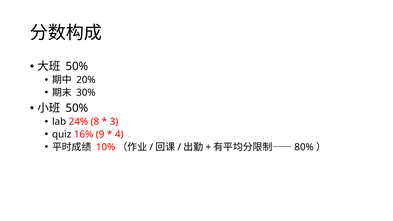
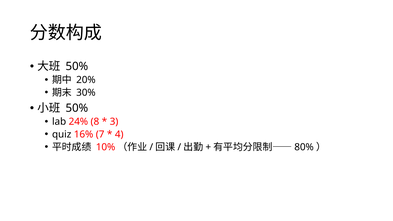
9: 9 -> 7
